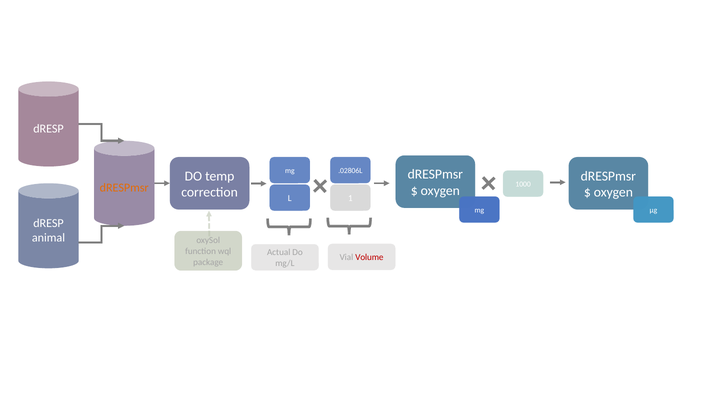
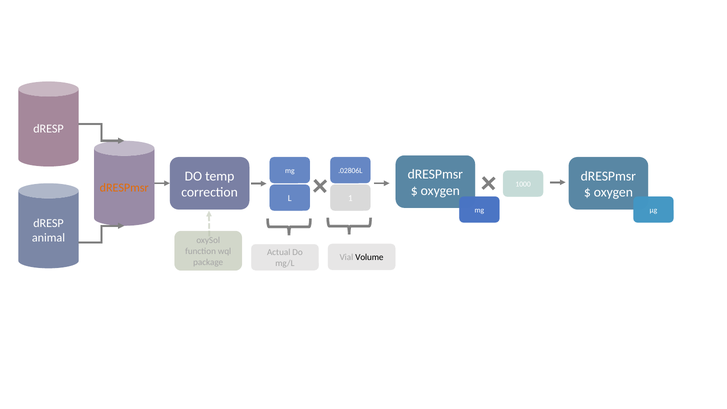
Volume colour: red -> black
